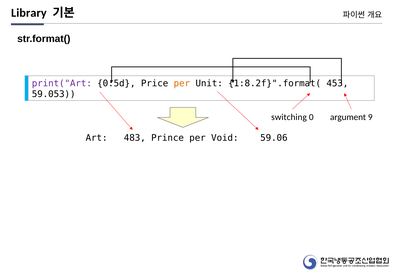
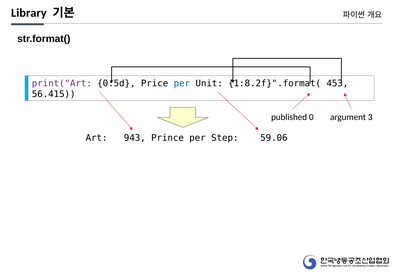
per at (182, 83) colour: orange -> blue
59.053: 59.053 -> 56.415
switching: switching -> published
9: 9 -> 3
483: 483 -> 943
Void: Void -> Step
